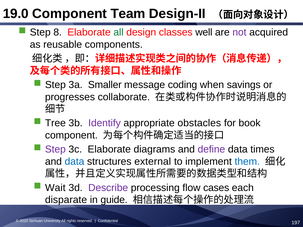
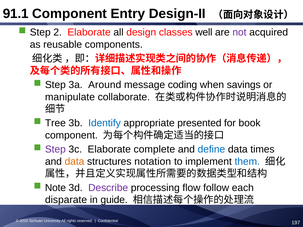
19.0: 19.0 -> 91.1
Team: Team -> Entry
8: 8 -> 2
all at (118, 32) colour: green -> black
Smaller: Smaller -> Around
progresses: progresses -> manipulate
Identify colour: purple -> blue
obstacles: obstacles -> presented
diagrams: diagrams -> complete
define colour: purple -> blue
data at (74, 162) colour: blue -> orange
external: external -> notation
Wait: Wait -> Note
cases: cases -> follow
